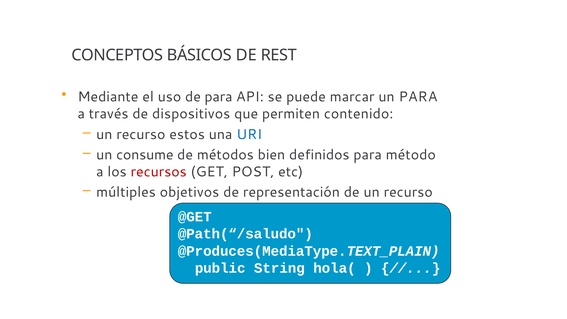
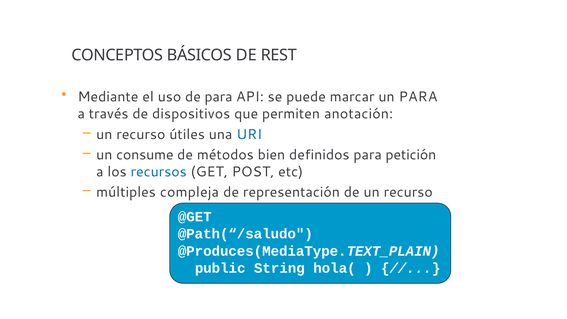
contenido: contenido -> anotación
estos: estos -> útiles
método: método -> petición
recursos colour: red -> blue
objetivos: objetivos -> compleja
